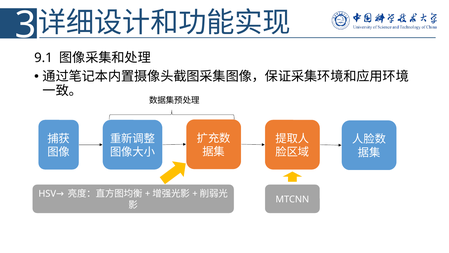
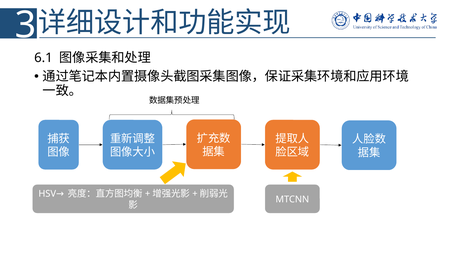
9.1: 9.1 -> 6.1
